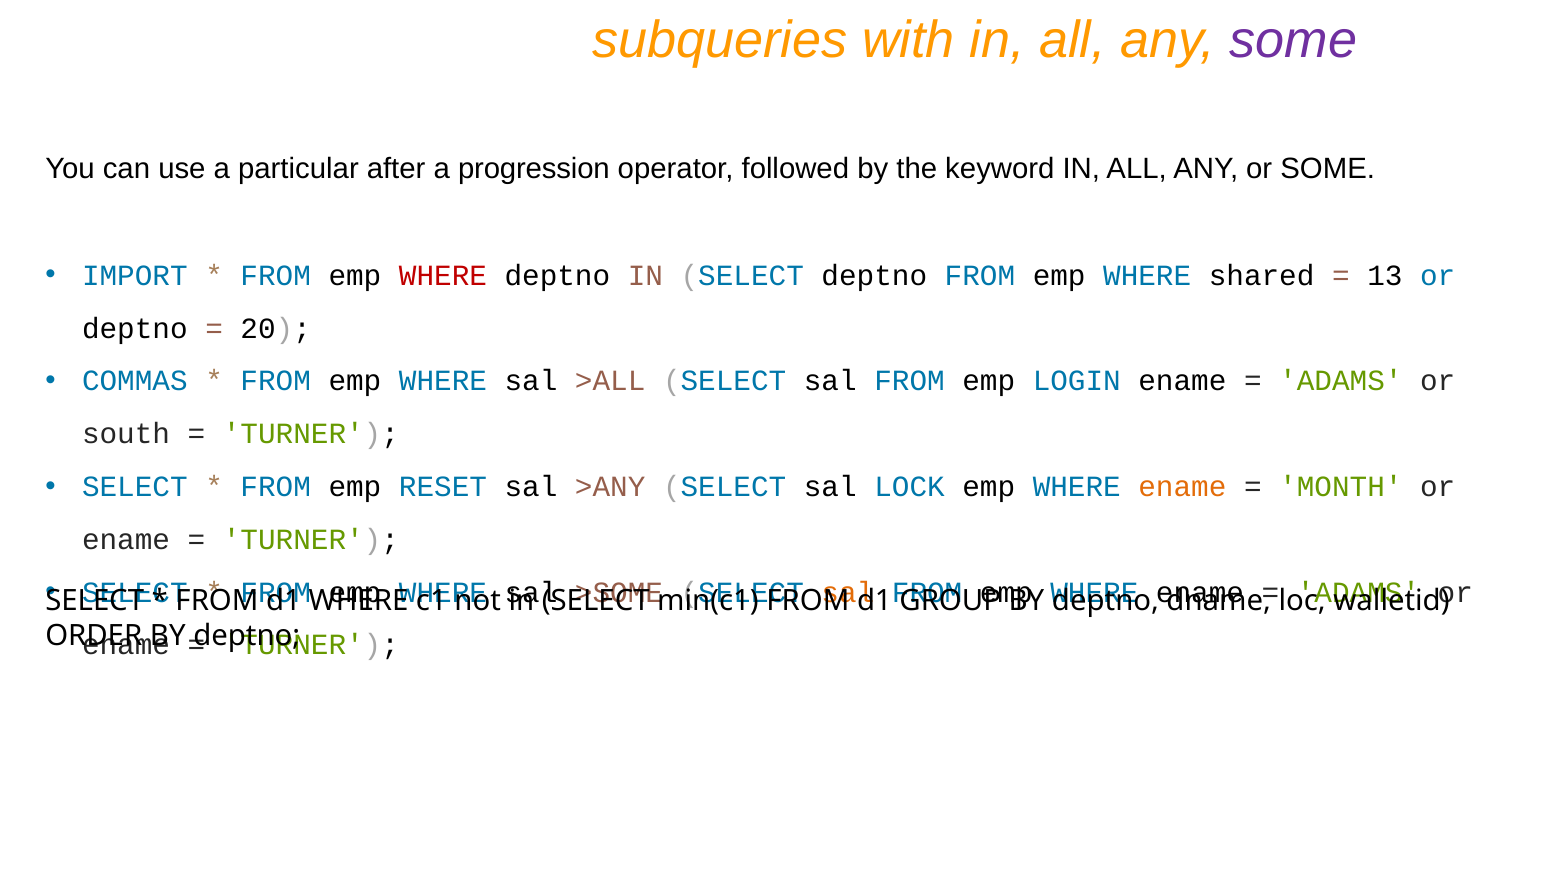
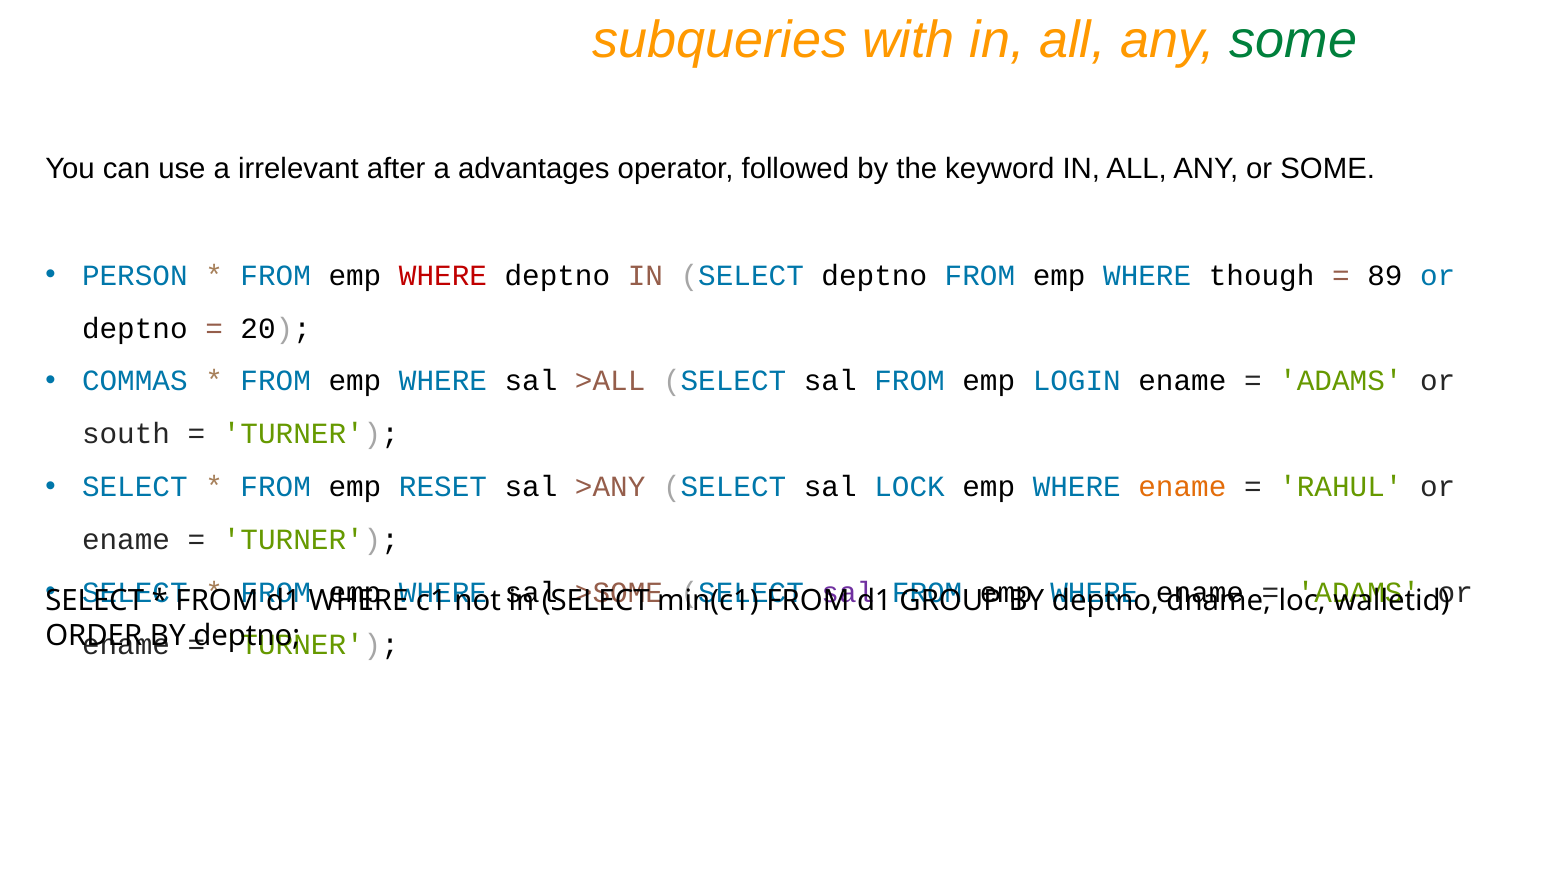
some at (1293, 41) colour: purple -> green
particular: particular -> irrelevant
progression: progression -> advantages
IMPORT: IMPORT -> PERSON
shared: shared -> though
13: 13 -> 89
MONTH: MONTH -> RAHUL
sal at (848, 593) colour: orange -> purple
